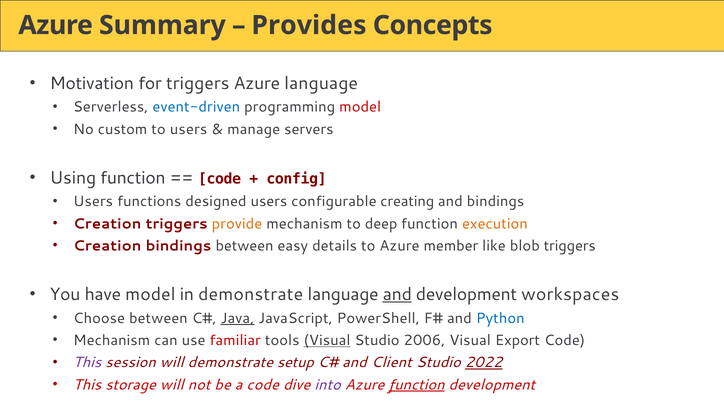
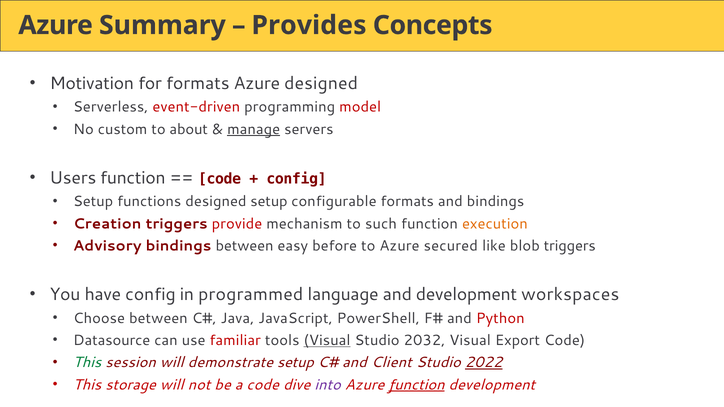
for triggers: triggers -> formats
Azure language: language -> designed
event-driven colour: blue -> red
to users: users -> about
manage underline: none -> present
Using: Using -> Users
Users at (93, 202): Users -> Setup
designed users: users -> setup
configurable creating: creating -> formats
provide colour: orange -> red
deep: deep -> such
Creation at (107, 246): Creation -> Advisory
details: details -> before
member: member -> secured
have model: model -> config
in demonstrate: demonstrate -> programmed
and at (397, 295) underline: present -> none
Java underline: present -> none
Python colour: blue -> red
Mechanism at (112, 341): Mechanism -> Datasource
2006: 2006 -> 2032
This at (87, 363) colour: purple -> green
